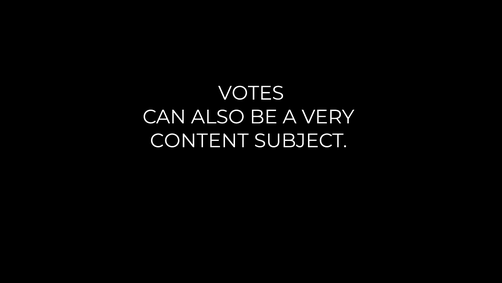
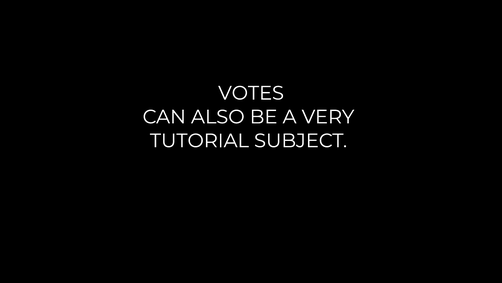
CONTENT: CONTENT -> TUTORIAL
